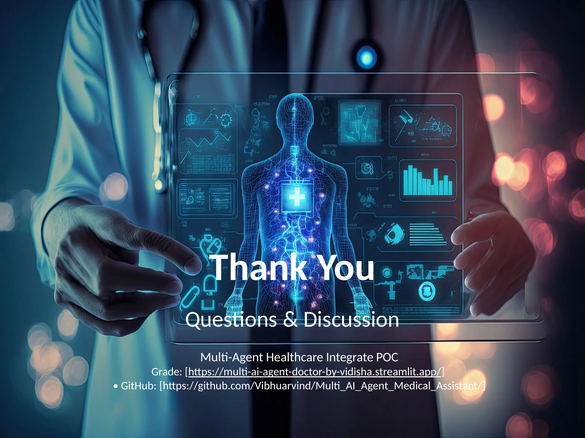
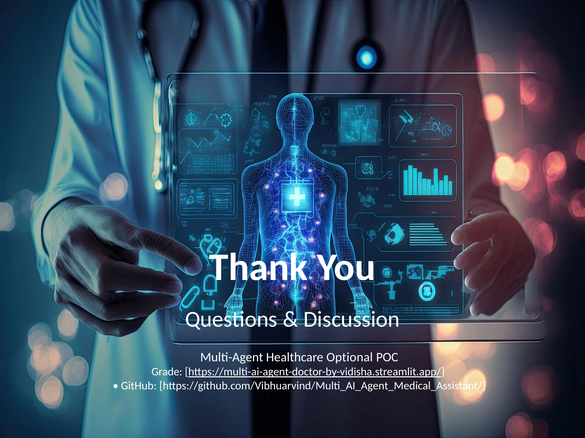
Integrate: Integrate -> Optional
